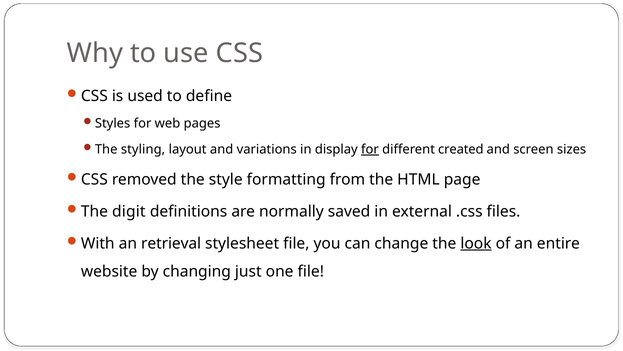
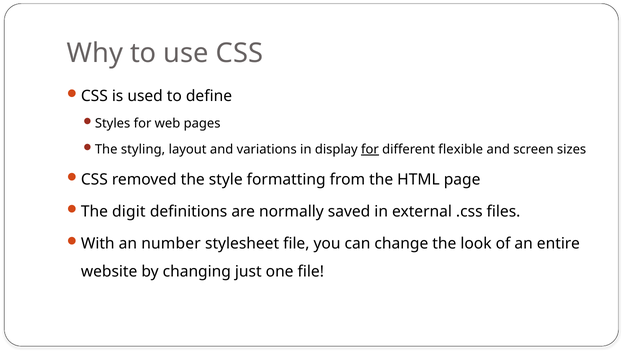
created: created -> flexible
retrieval: retrieval -> number
look underline: present -> none
